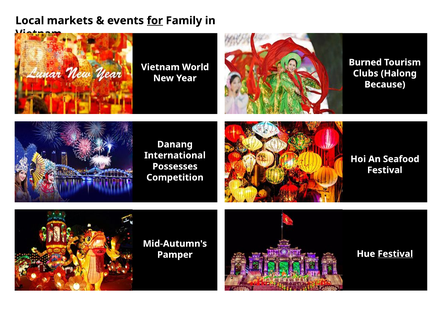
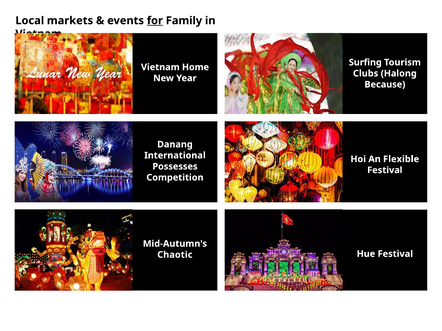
Burned: Burned -> Surfing
World: World -> Home
Seafood: Seafood -> Flexible
Pamper: Pamper -> Chaotic
Festival at (395, 254) underline: present -> none
